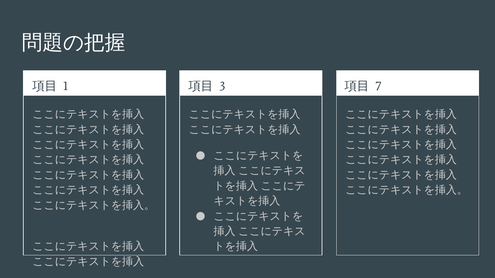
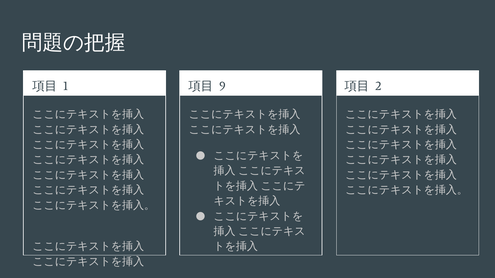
3: 3 -> 9
7: 7 -> 2
